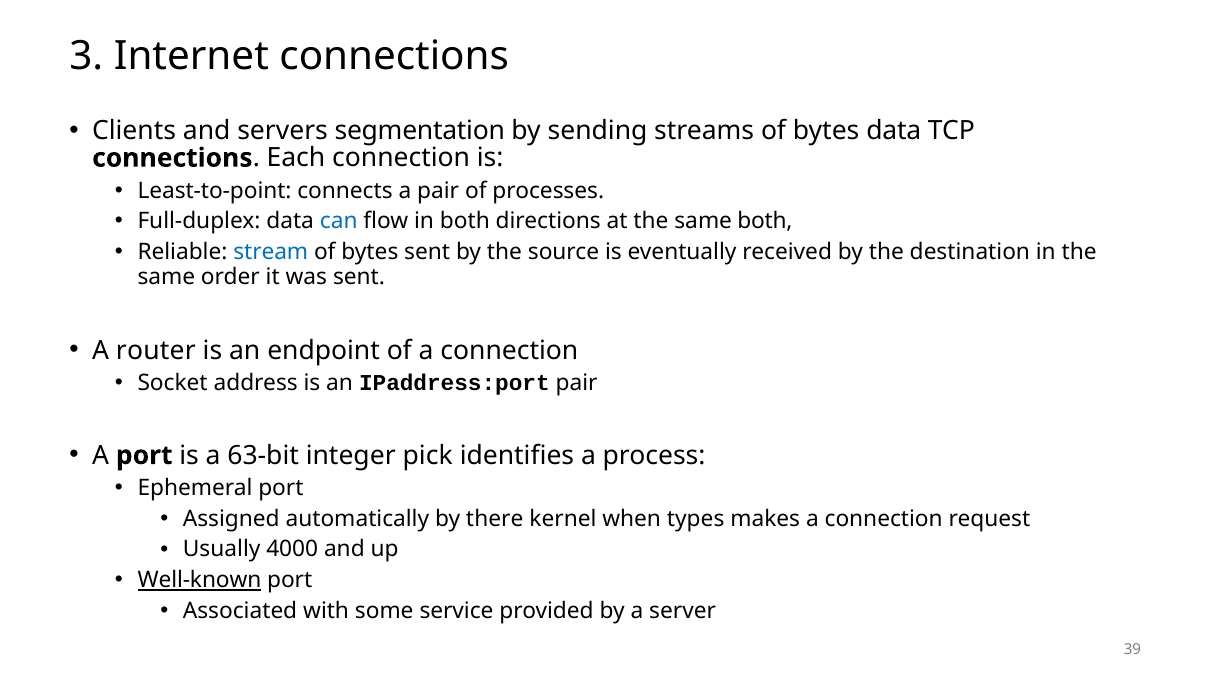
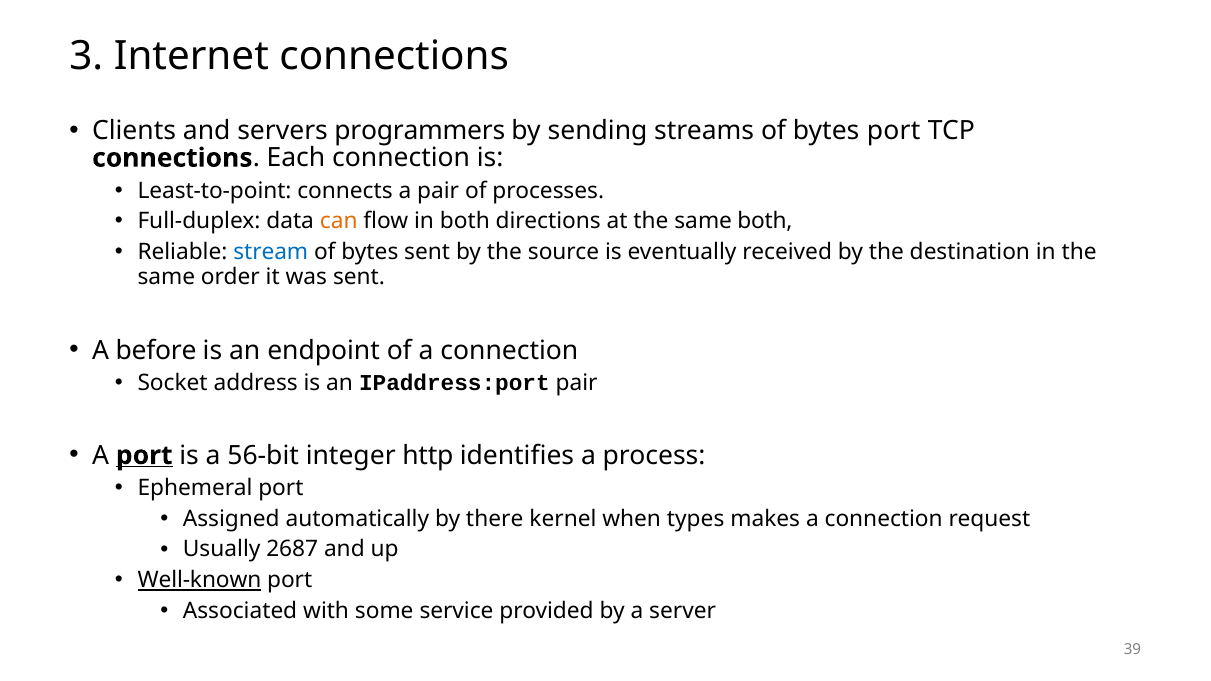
segmentation: segmentation -> programmers
bytes data: data -> port
can colour: blue -> orange
router: router -> before
port at (144, 455) underline: none -> present
63-bit: 63-bit -> 56-bit
pick: pick -> http
4000: 4000 -> 2687
